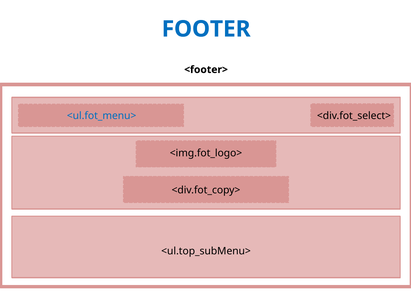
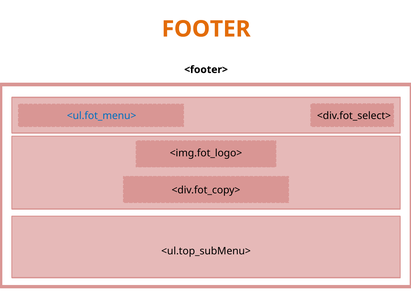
FOOTER colour: blue -> orange
